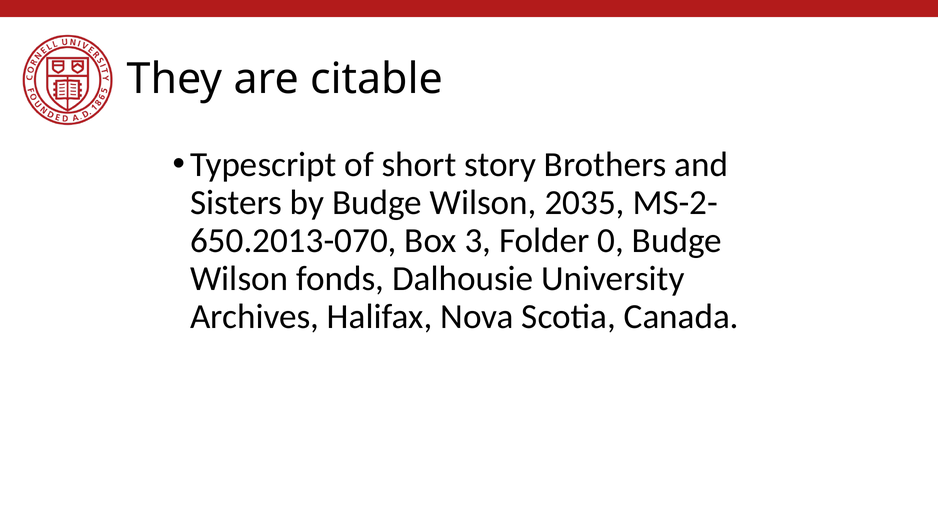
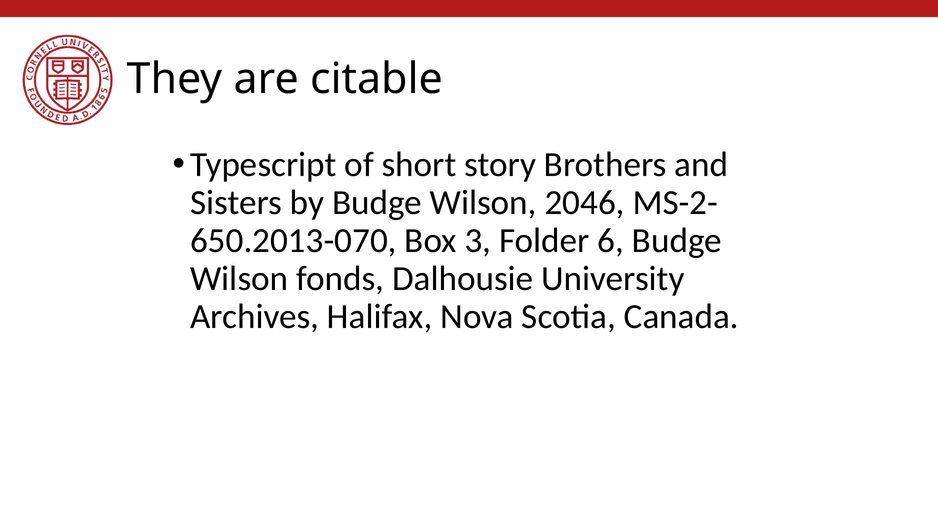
2035: 2035 -> 2046
0: 0 -> 6
